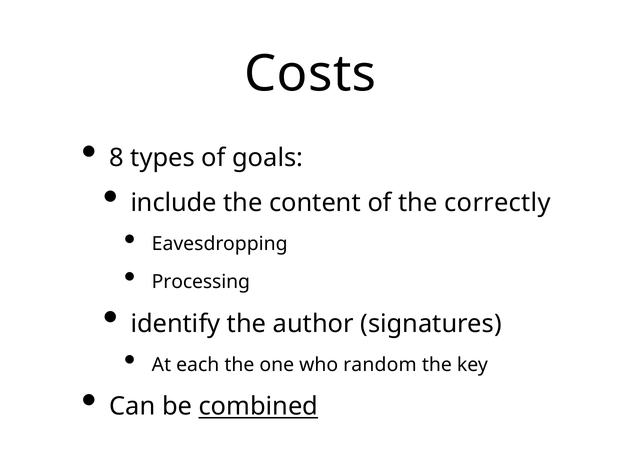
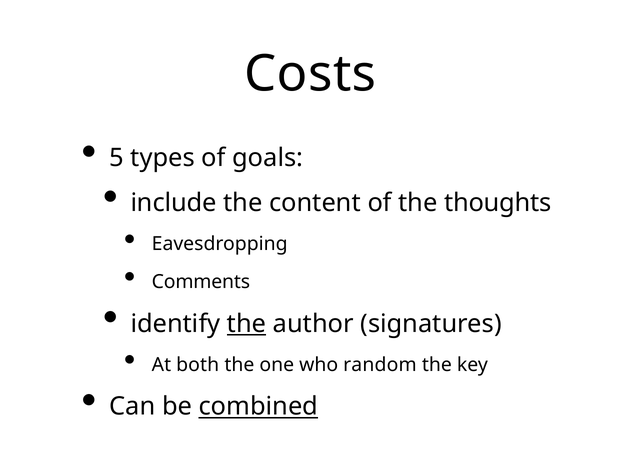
8: 8 -> 5
correctly: correctly -> thoughts
Processing: Processing -> Comments
the at (247, 324) underline: none -> present
each: each -> both
